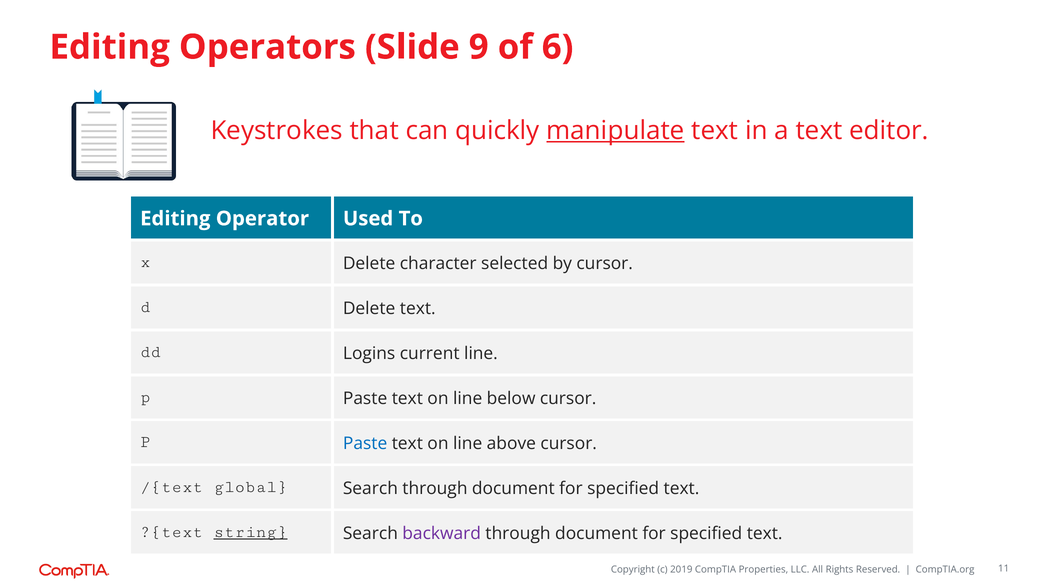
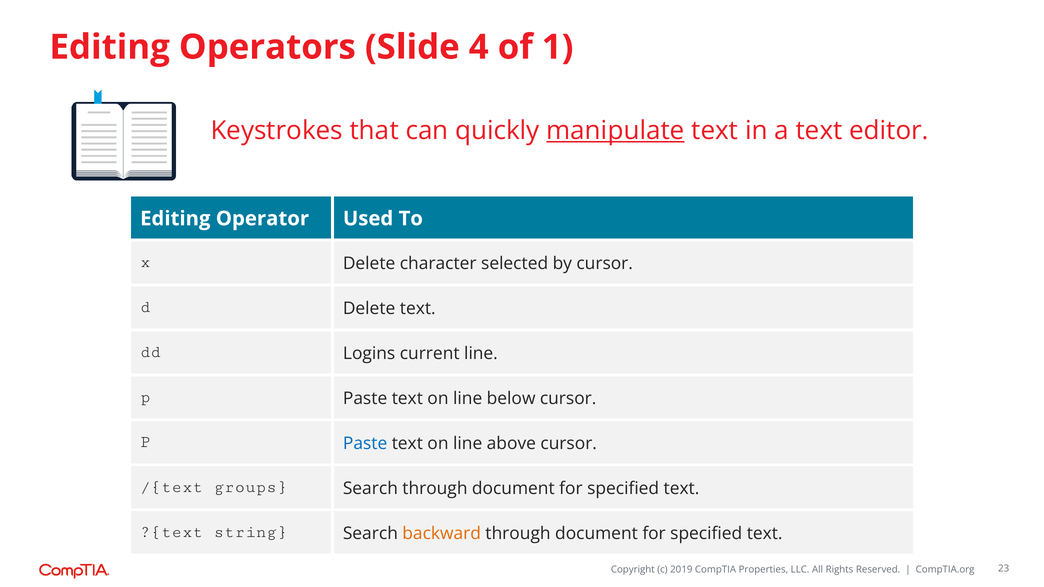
9: 9 -> 4
6: 6 -> 1
global: global -> groups
string underline: present -> none
backward colour: purple -> orange
11: 11 -> 23
